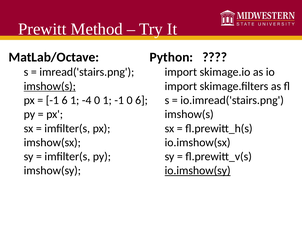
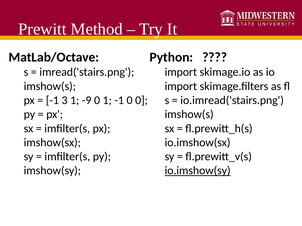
imshow(s at (50, 86) underline: present -> none
-1 6: 6 -> 3
-4: -4 -> -9
0 6: 6 -> 0
